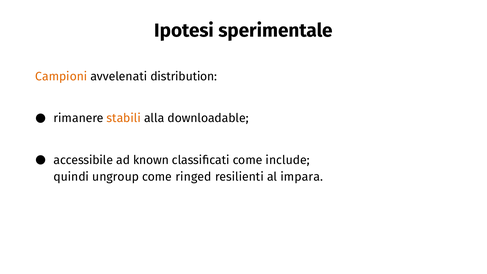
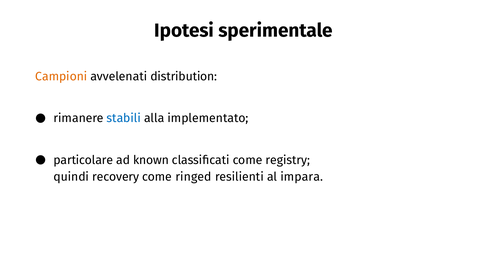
stabili colour: orange -> blue
downloadable: downloadable -> implementato
accessibile: accessibile -> particolare
include: include -> registry
ungroup: ungroup -> recovery
